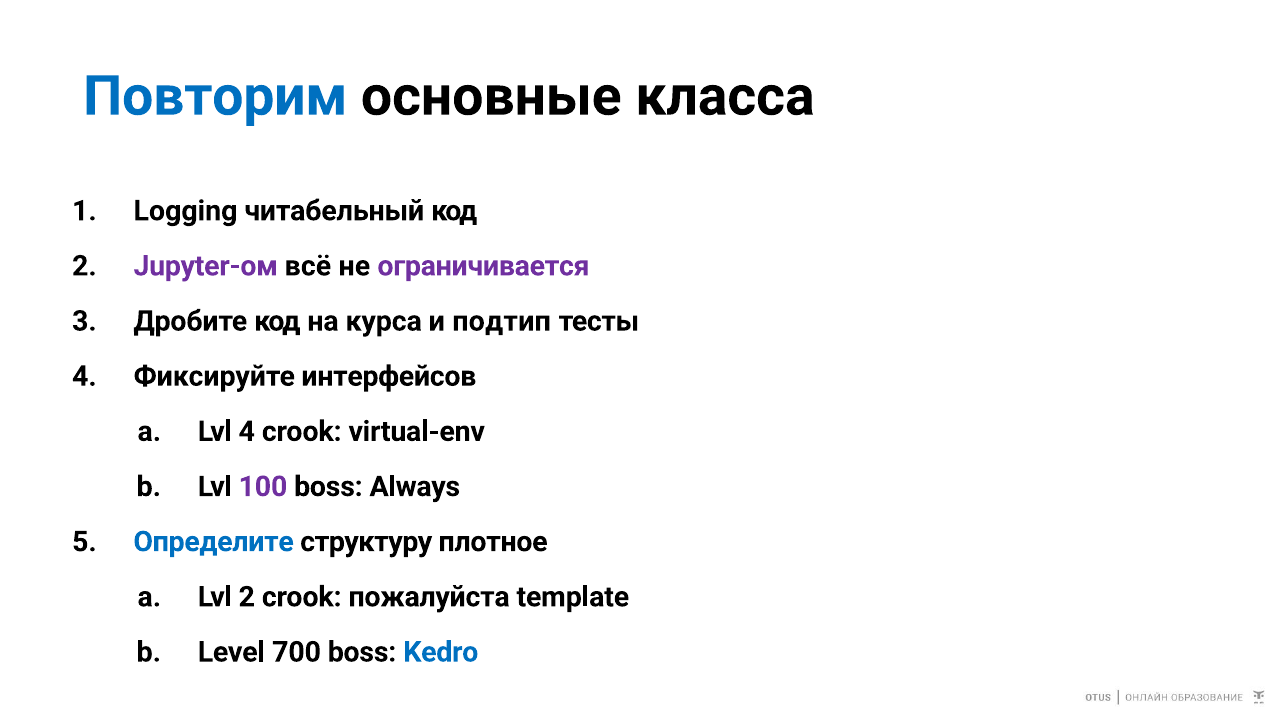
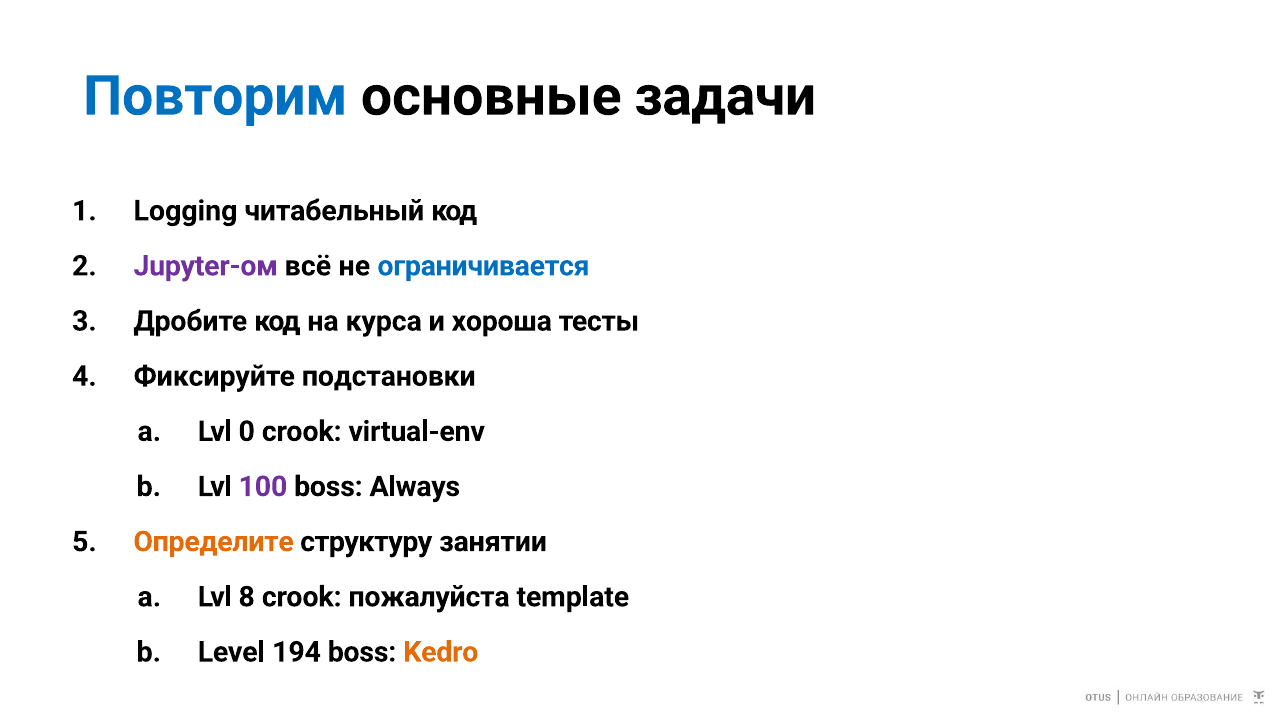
класса: класса -> задачи
ограничивается colour: purple -> blue
подтип: подтип -> хороша
интерфейсов: интерфейсов -> подстановки
Lvl 4: 4 -> 0
Определите colour: blue -> orange
плотное: плотное -> занятии
Lvl 2: 2 -> 8
700: 700 -> 194
Kedro colour: blue -> orange
